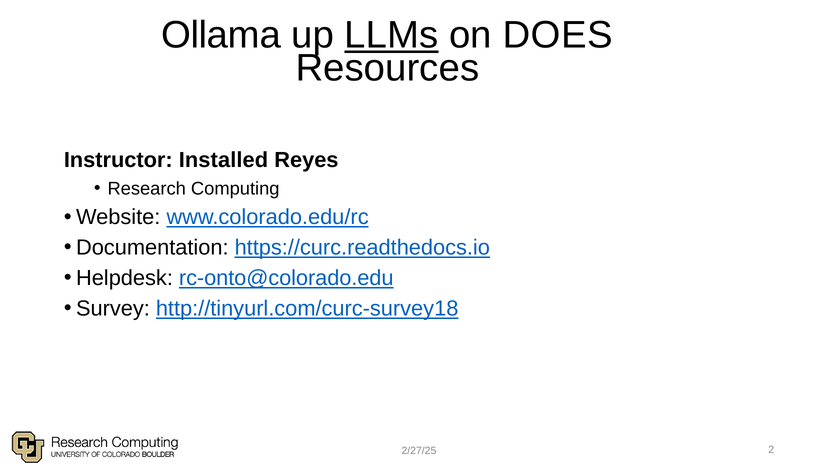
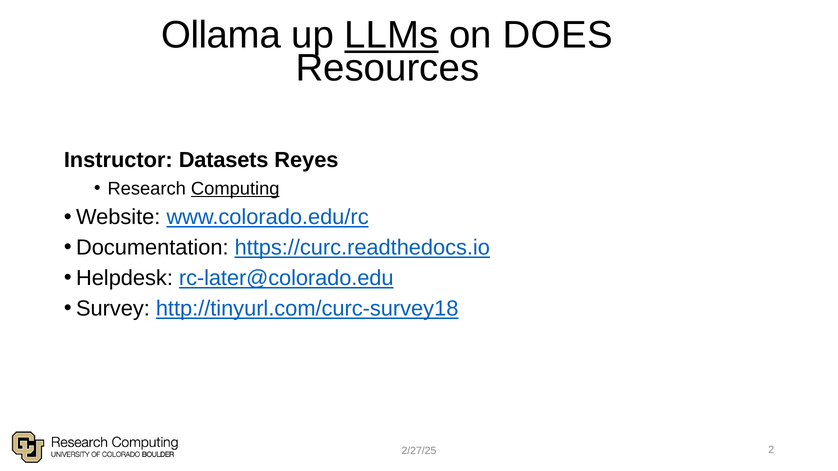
Installed: Installed -> Datasets
Computing underline: none -> present
rc-onto@colorado.edu: rc-onto@colorado.edu -> rc-later@colorado.edu
